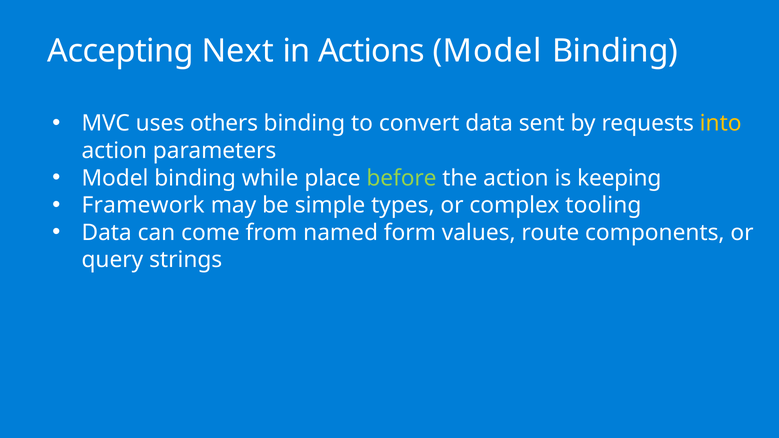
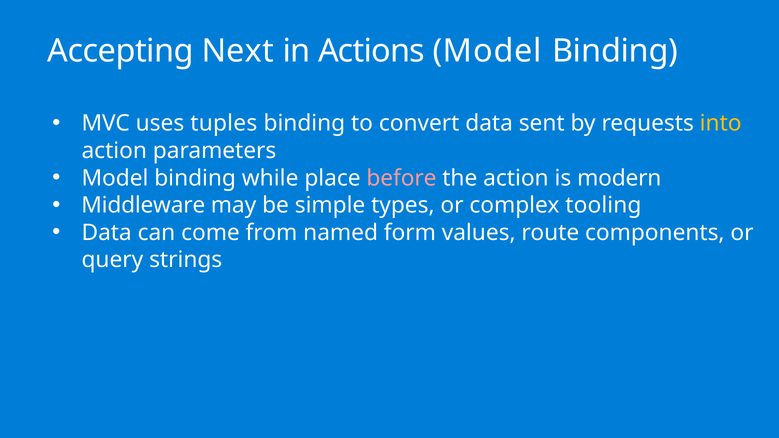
others: others -> tuples
before colour: light green -> pink
keeping: keeping -> modern
Framework: Framework -> Middleware
